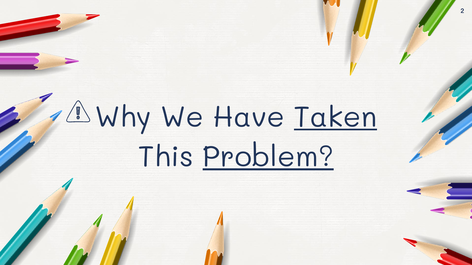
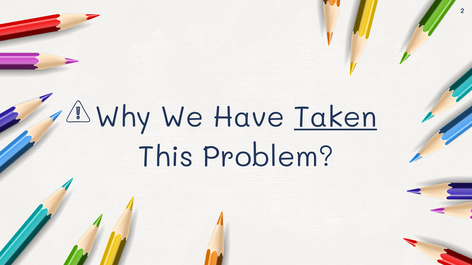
Problem underline: present -> none
